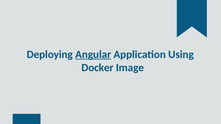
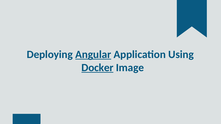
Docker underline: none -> present
